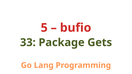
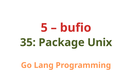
33: 33 -> 35
Gets: Gets -> Unix
